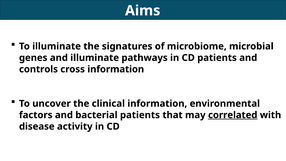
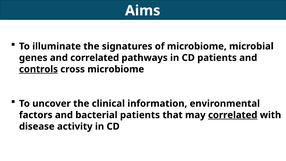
and illuminate: illuminate -> correlated
controls underline: none -> present
cross information: information -> microbiome
